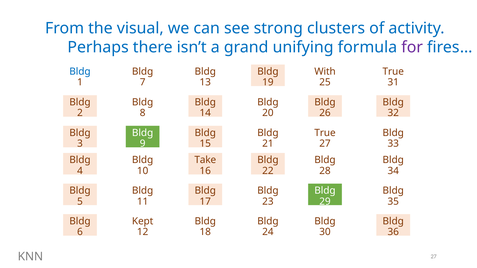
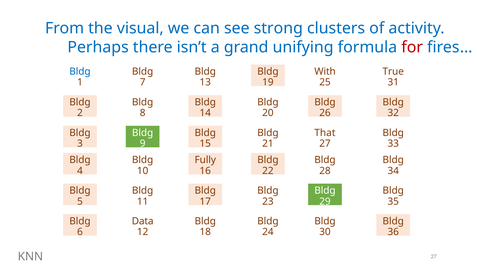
for colour: purple -> red
True at (325, 133): True -> That
Take: Take -> Fully
Kept: Kept -> Data
